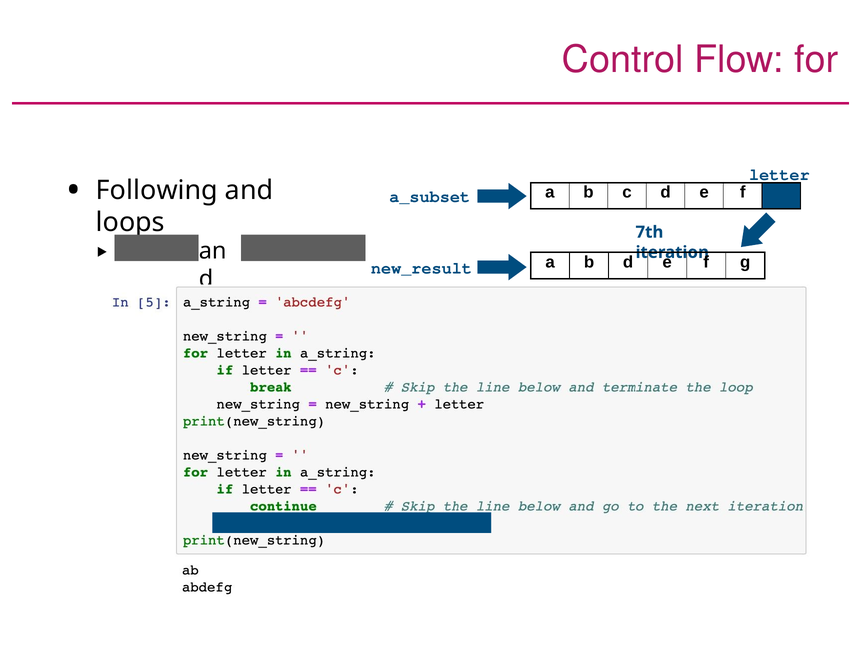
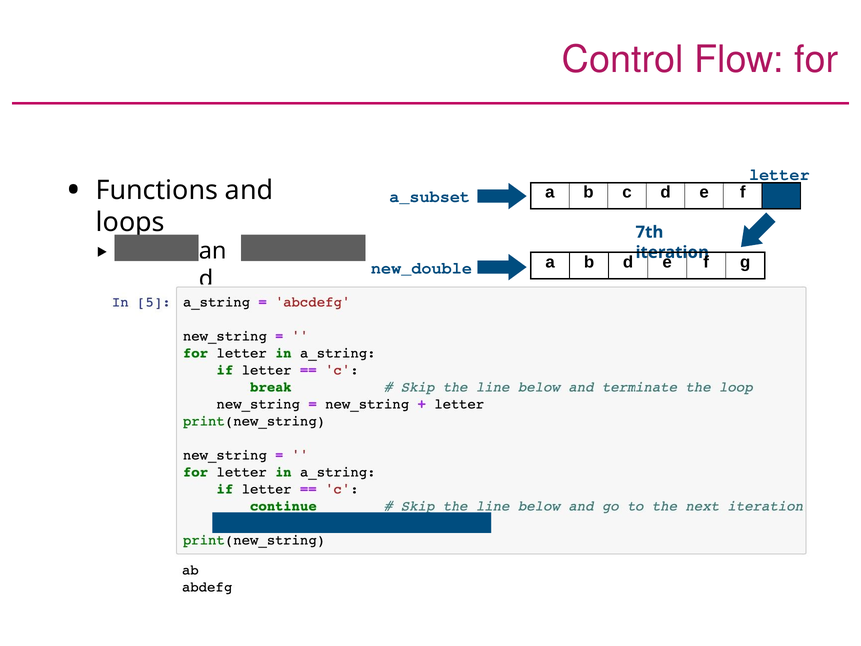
Following: Following -> Functions
new_result: new_result -> new_double
